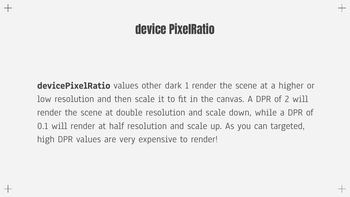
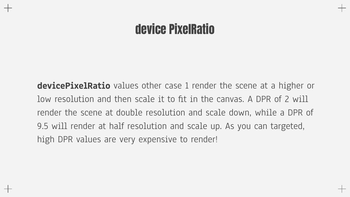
dark: dark -> case
0.1: 0.1 -> 9.5
